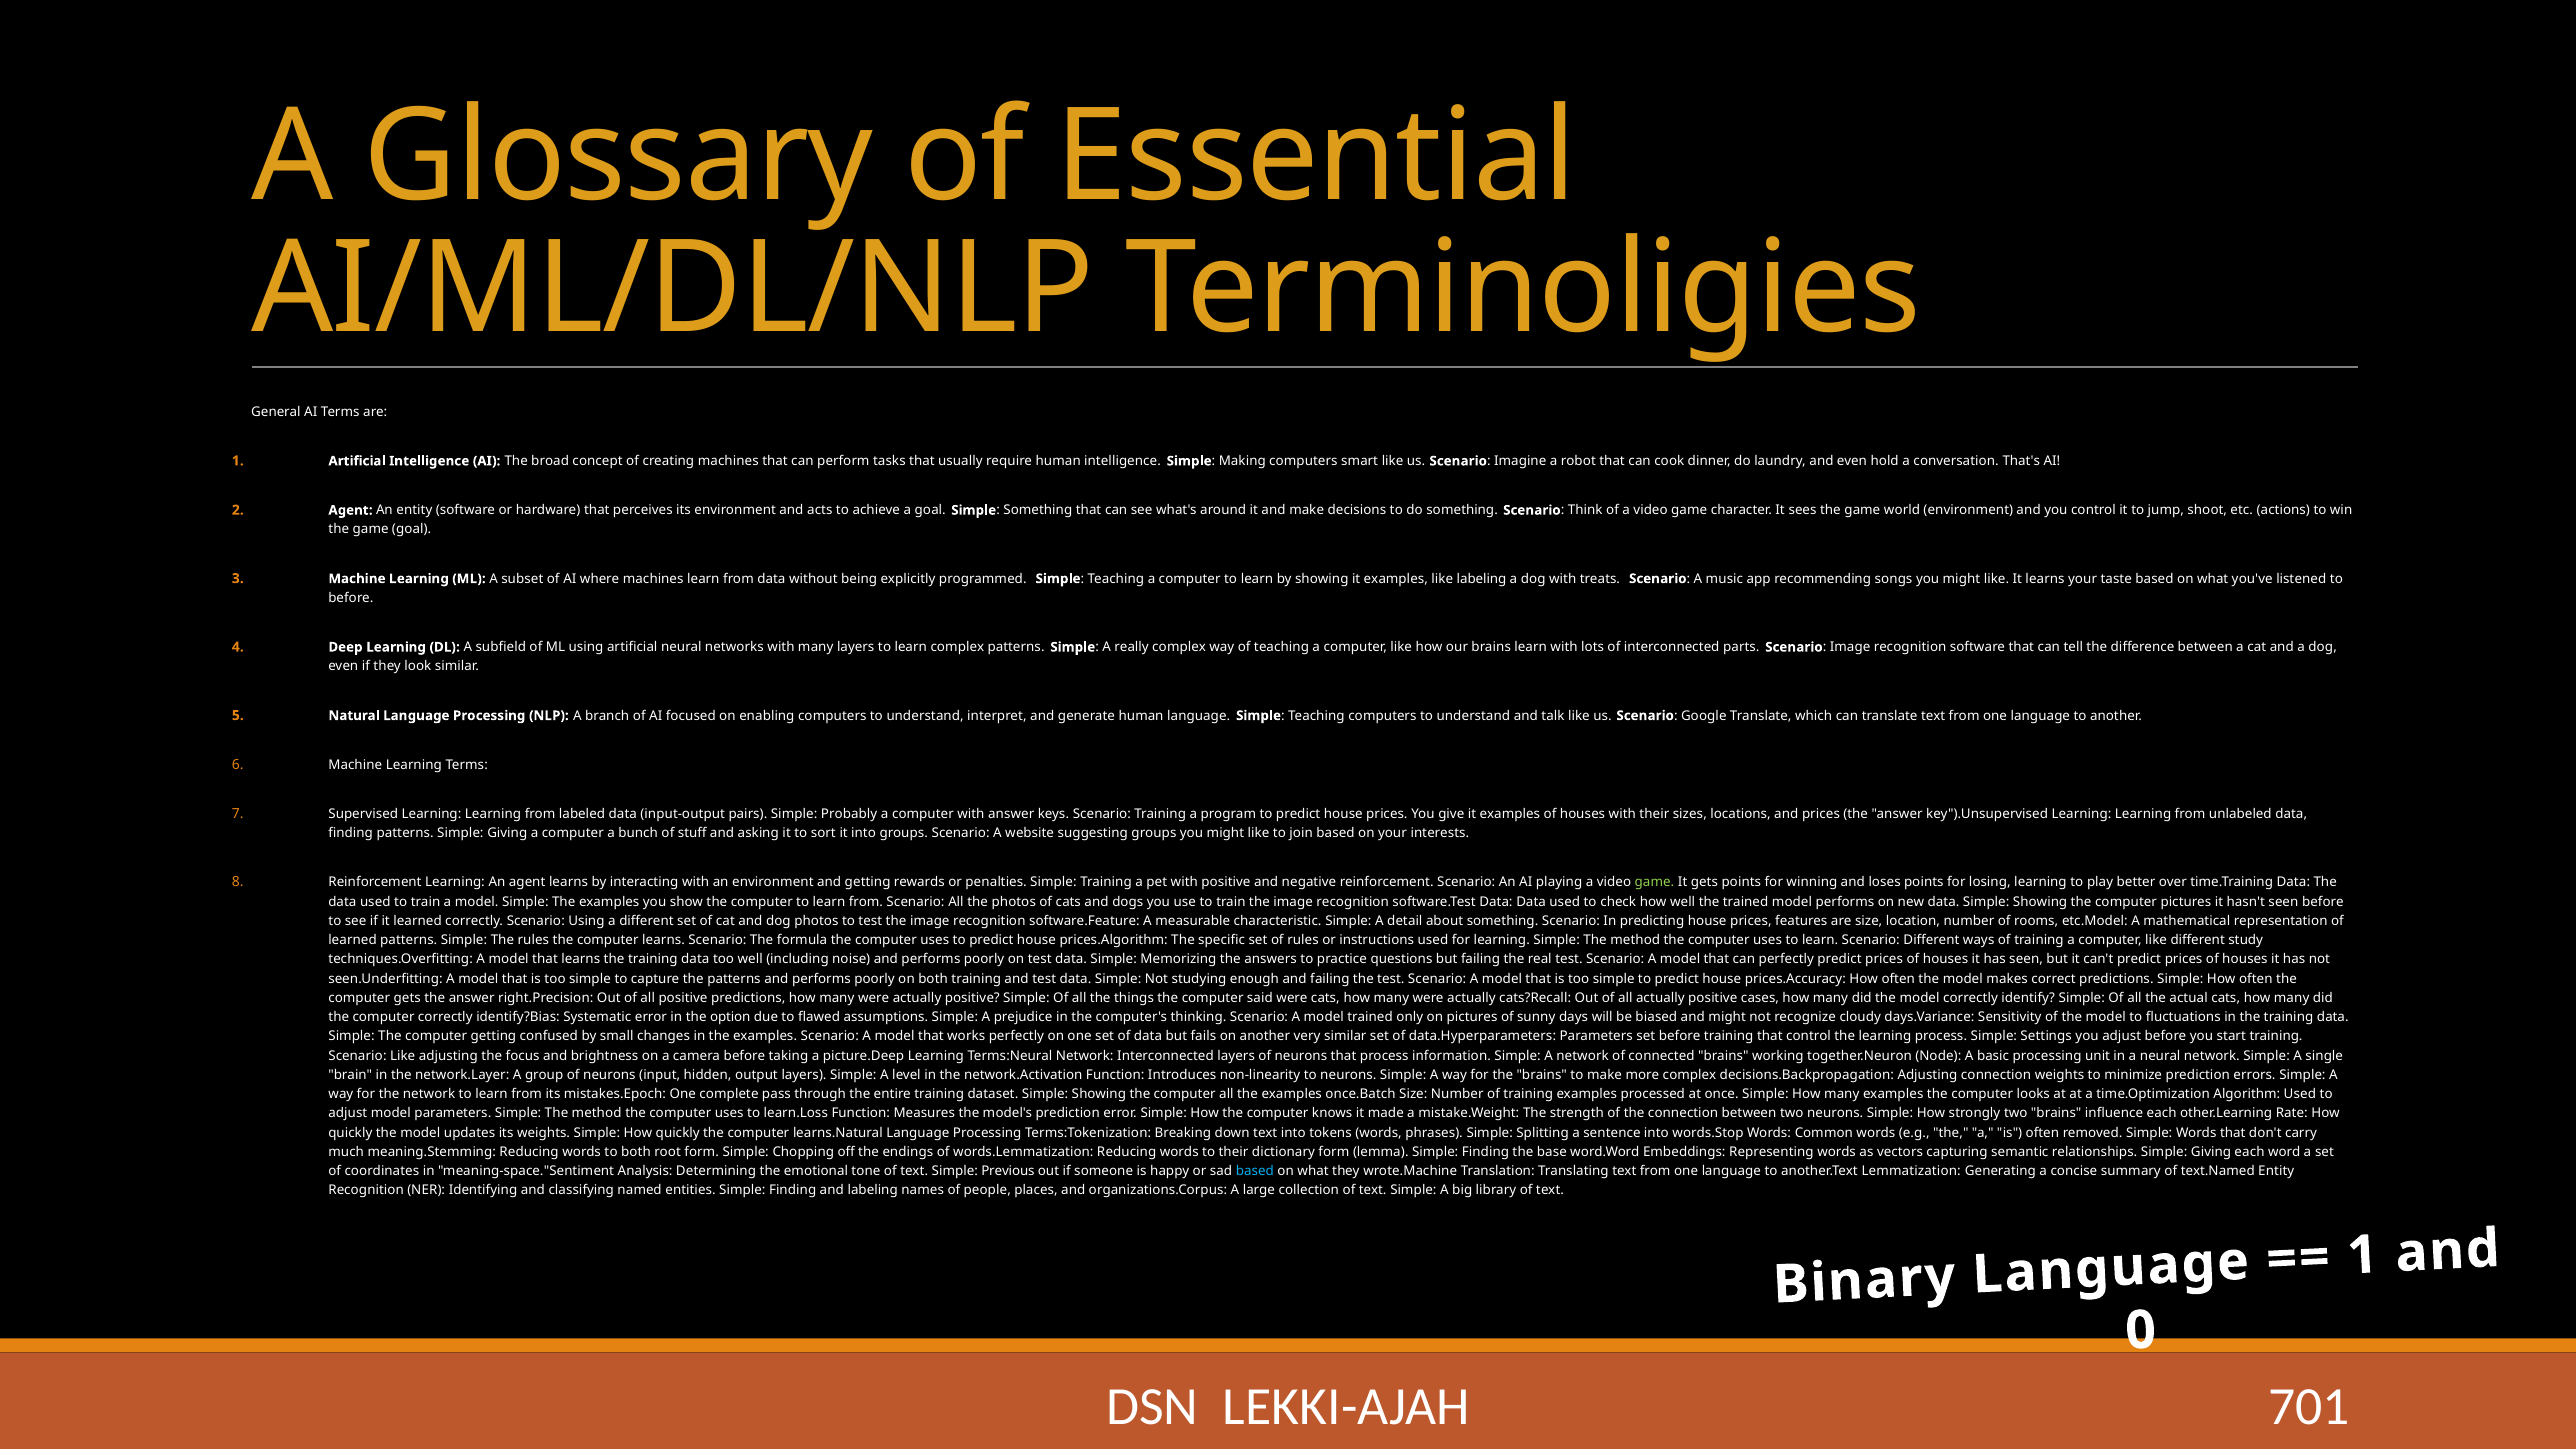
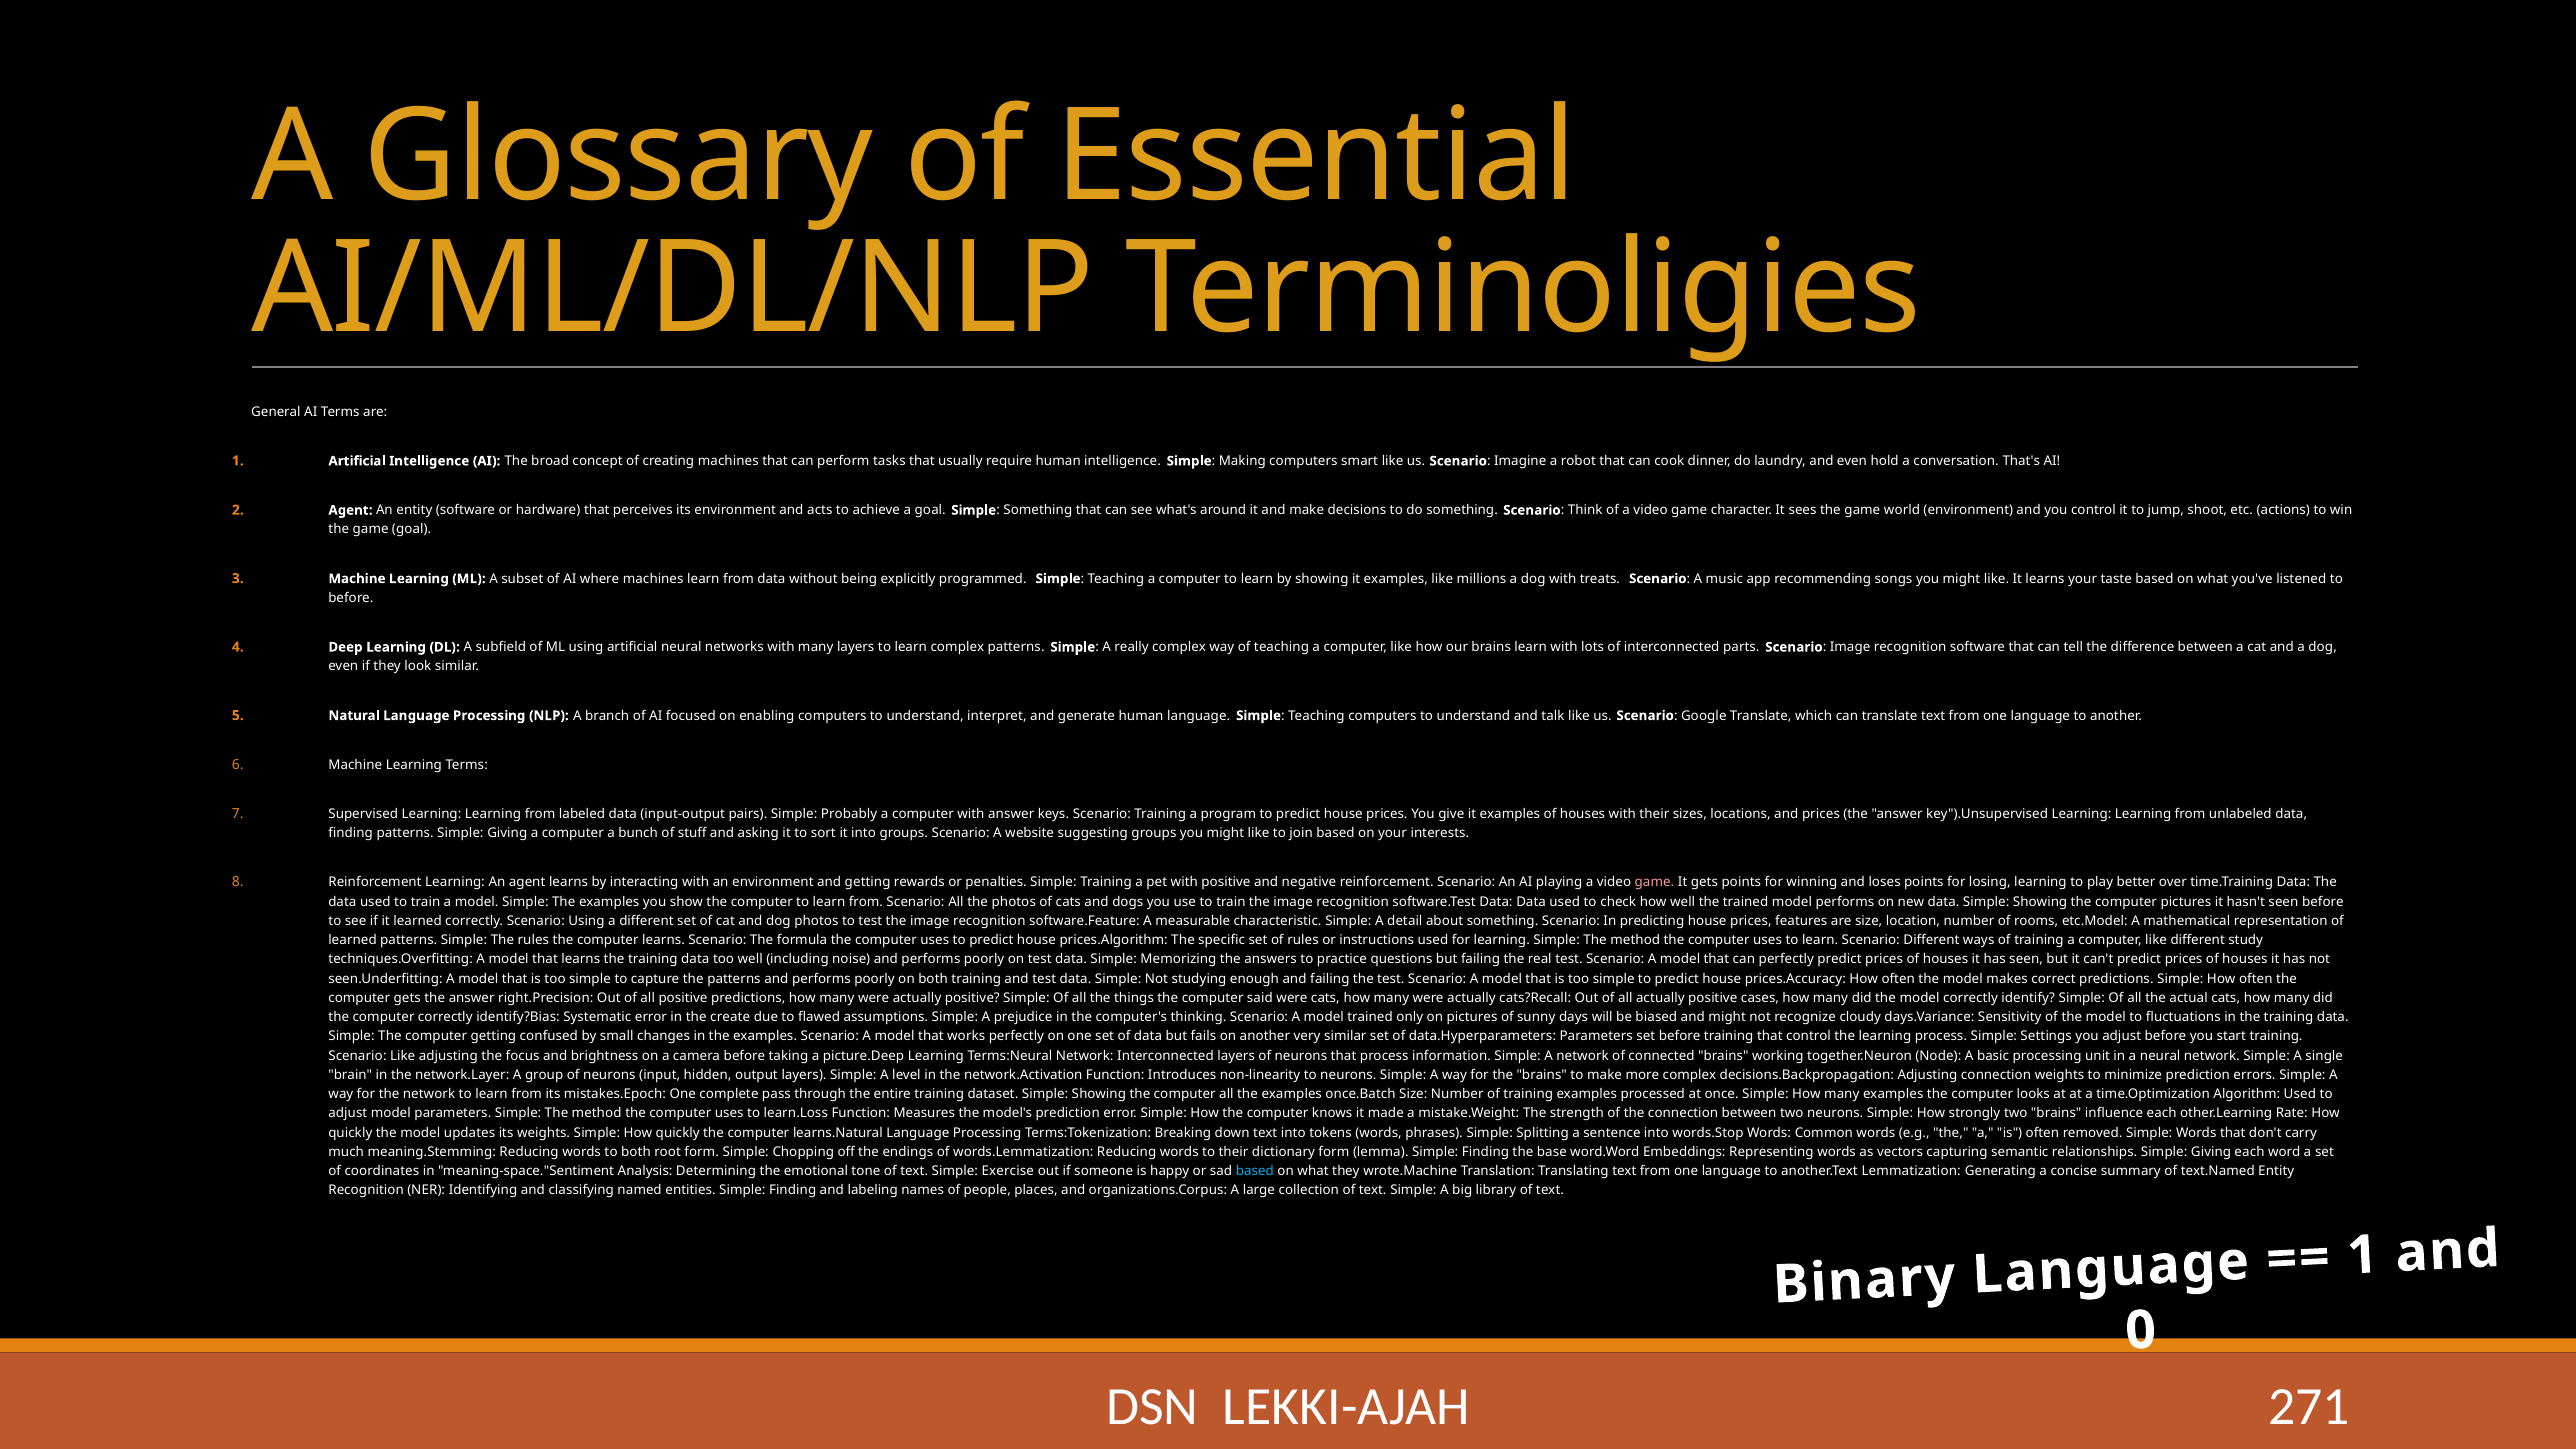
like labeling: labeling -> millions
game at (1654, 882) colour: light green -> pink
option: option -> create
Previous: Previous -> Exercise
701: 701 -> 271
